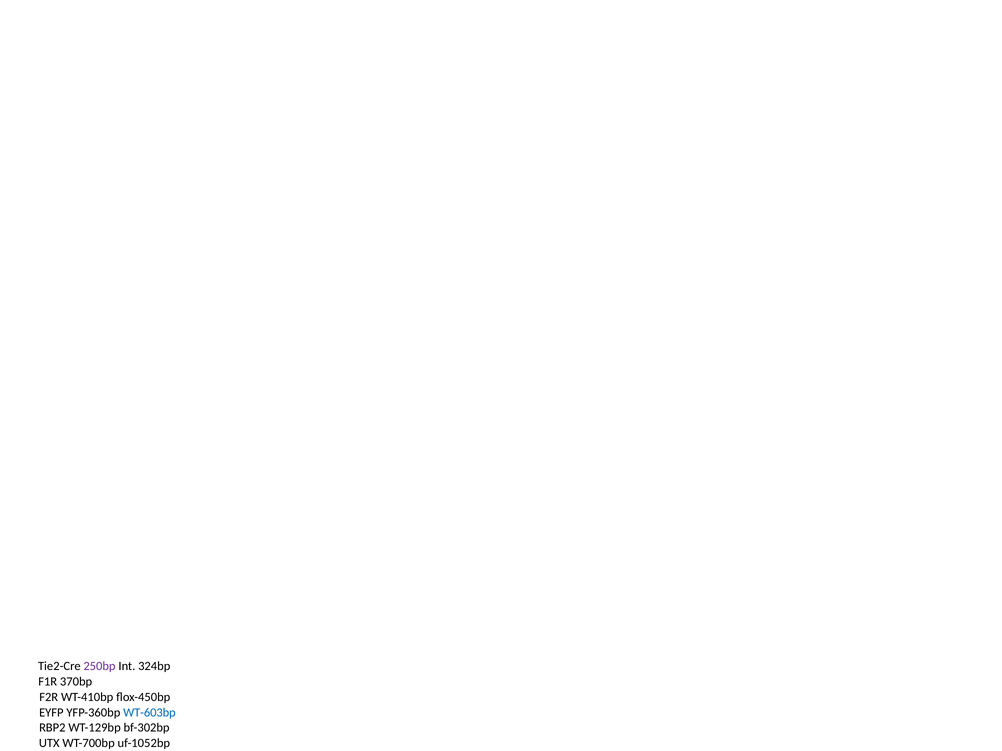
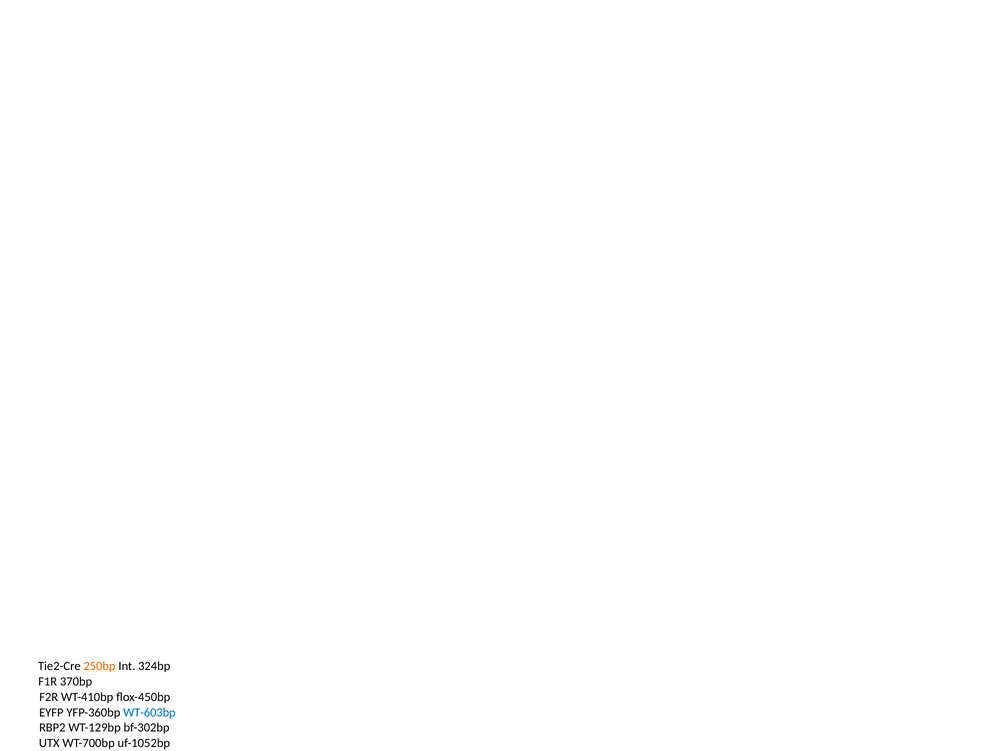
250bp colour: purple -> orange
